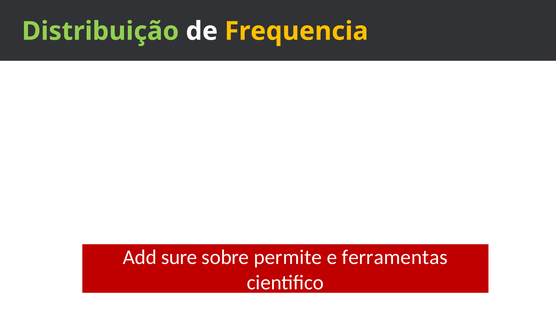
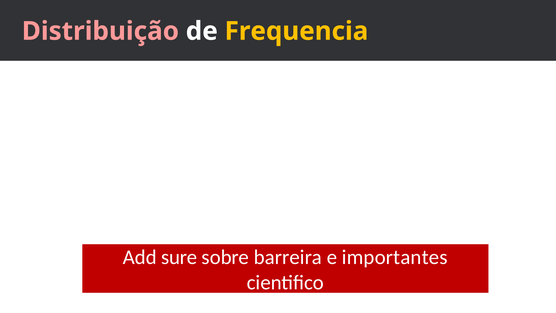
Distribuição colour: light green -> pink
permite: permite -> barreira
ferramentas: ferramentas -> importantes
